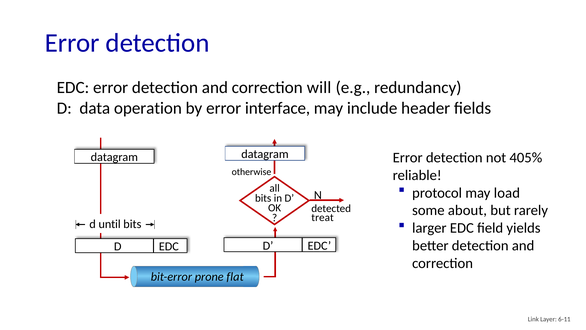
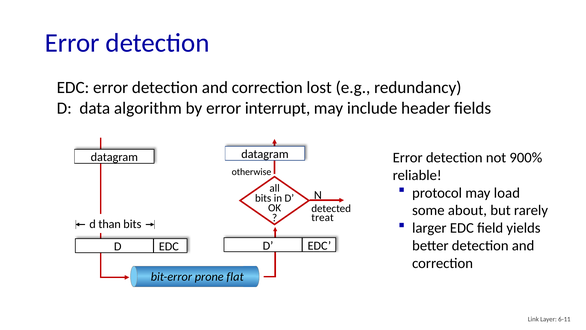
will: will -> lost
operation: operation -> algorithm
interface: interface -> interrupt
405%: 405% -> 900%
until: until -> than
